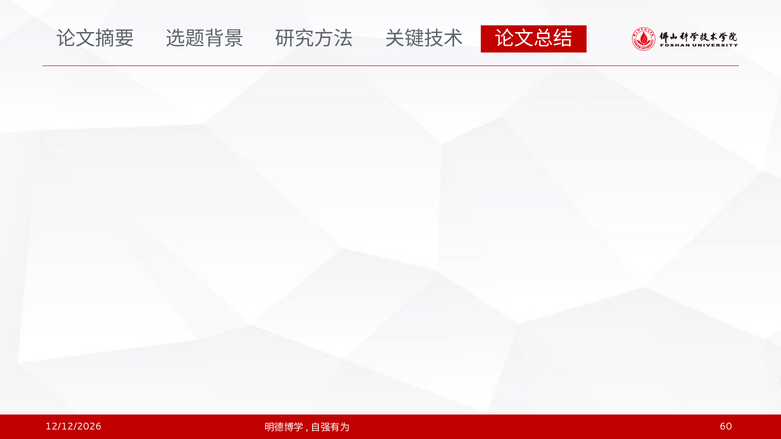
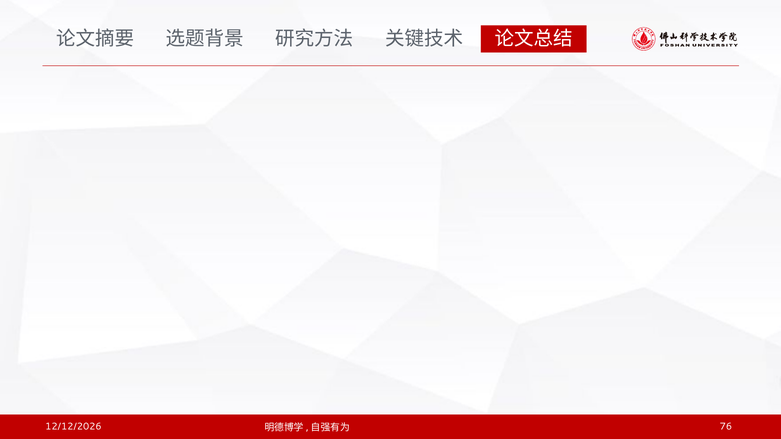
60: 60 -> 76
